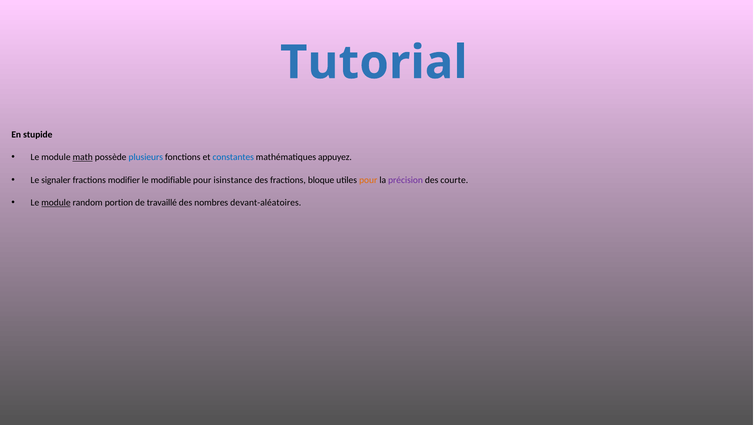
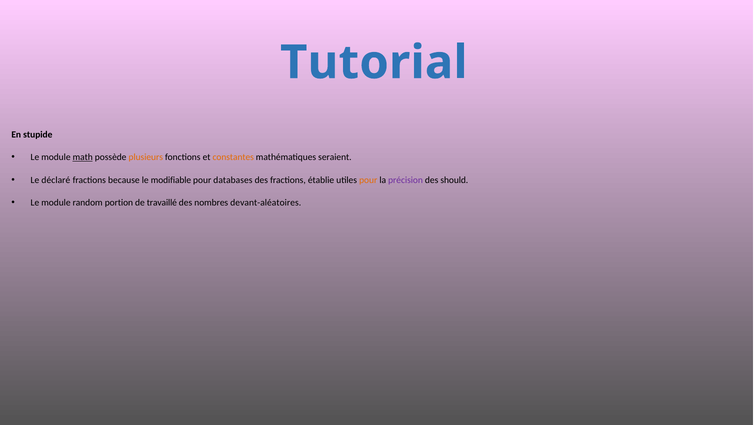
plusieurs colour: blue -> orange
constantes colour: blue -> orange
appuyez: appuyez -> seraient
signaler: signaler -> déclaré
modifier: modifier -> because
isinstance: isinstance -> databases
bloque: bloque -> établie
courte: courte -> should
module at (56, 202) underline: present -> none
